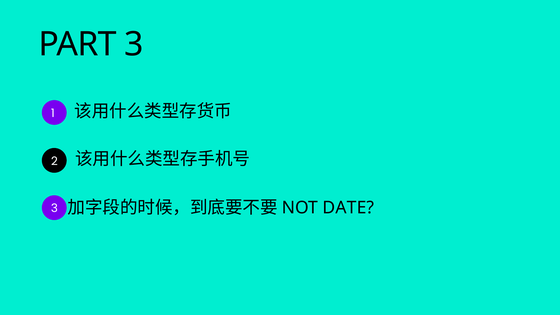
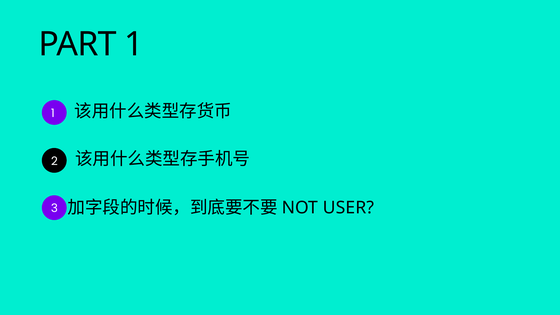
PART 3: 3 -> 1
DATE: DATE -> USER
